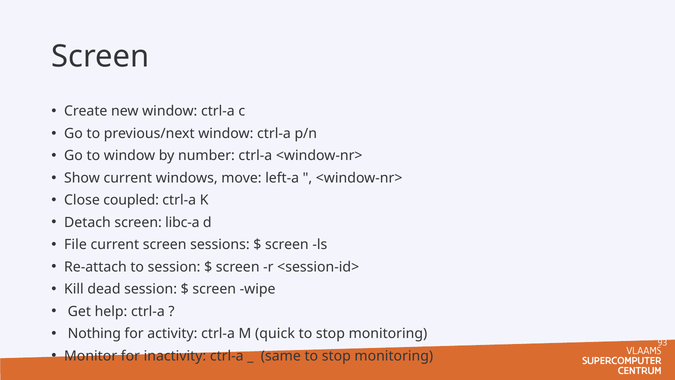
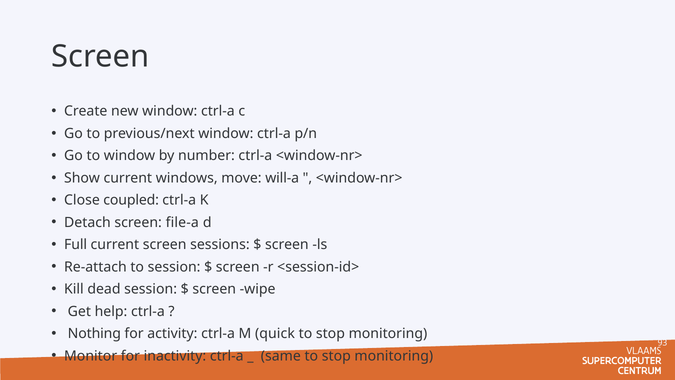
left-a: left-a -> will-a
libc-a: libc-a -> file-a
File: File -> Full
